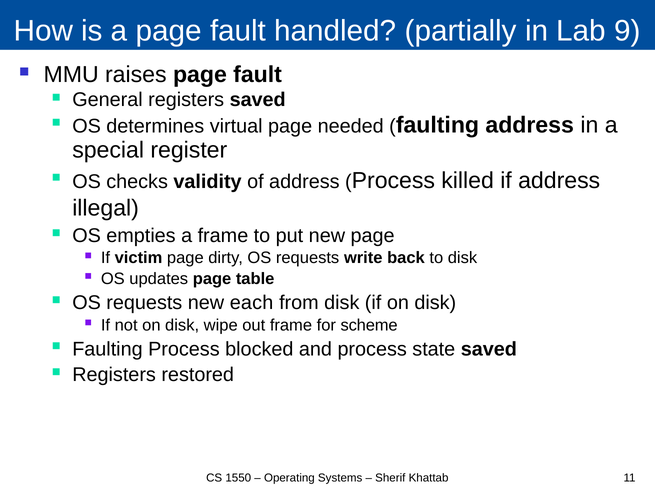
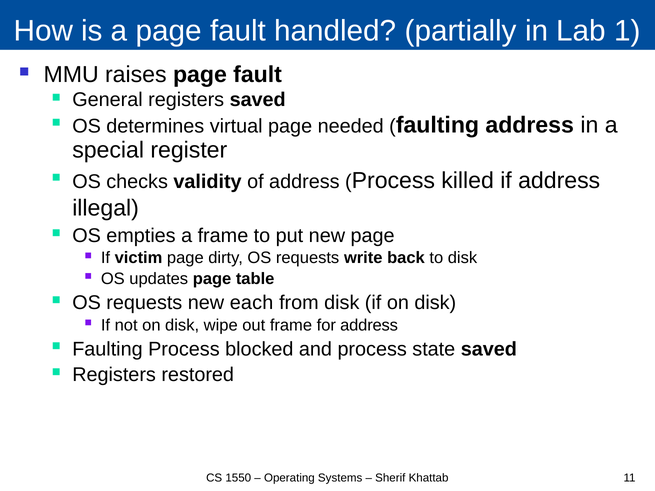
9: 9 -> 1
for scheme: scheme -> address
